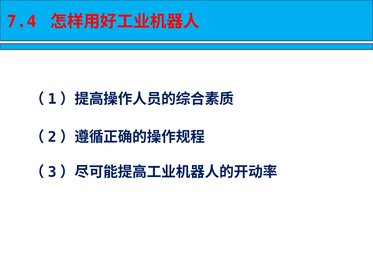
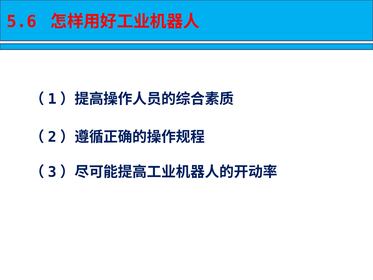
7.4: 7.4 -> 5.6
